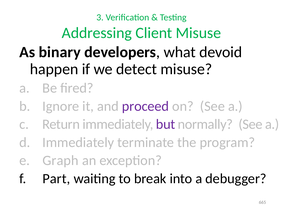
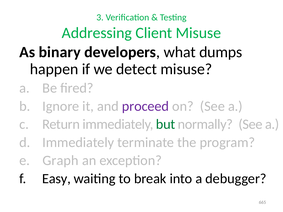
devoid: devoid -> dumps
but colour: purple -> green
Part: Part -> Easy
